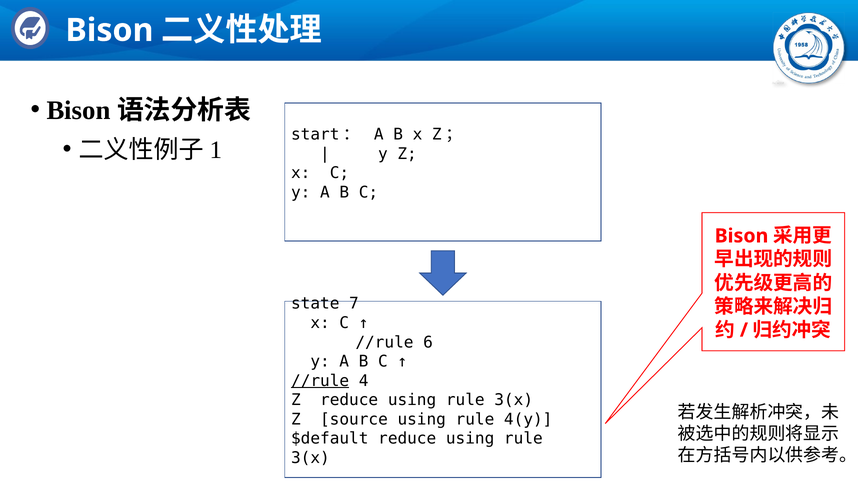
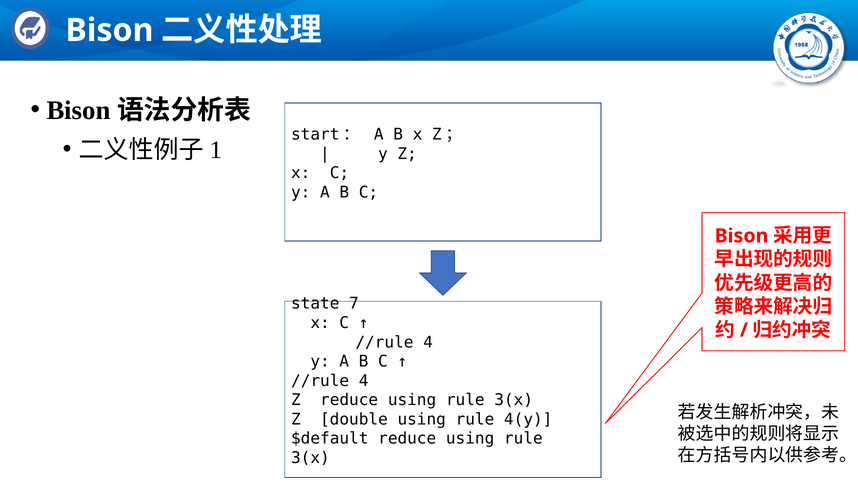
6 at (428, 343): 6 -> 4
//rule at (320, 381) underline: present -> none
source: source -> double
